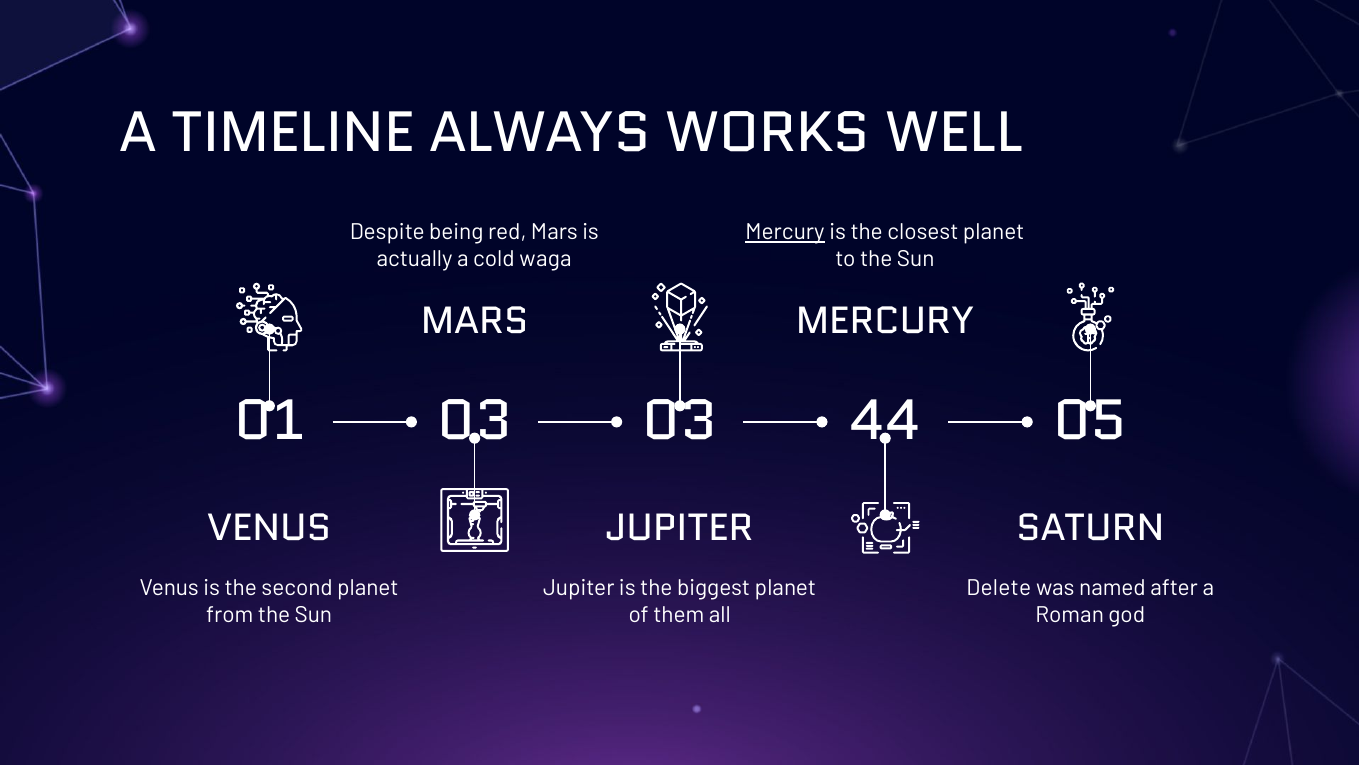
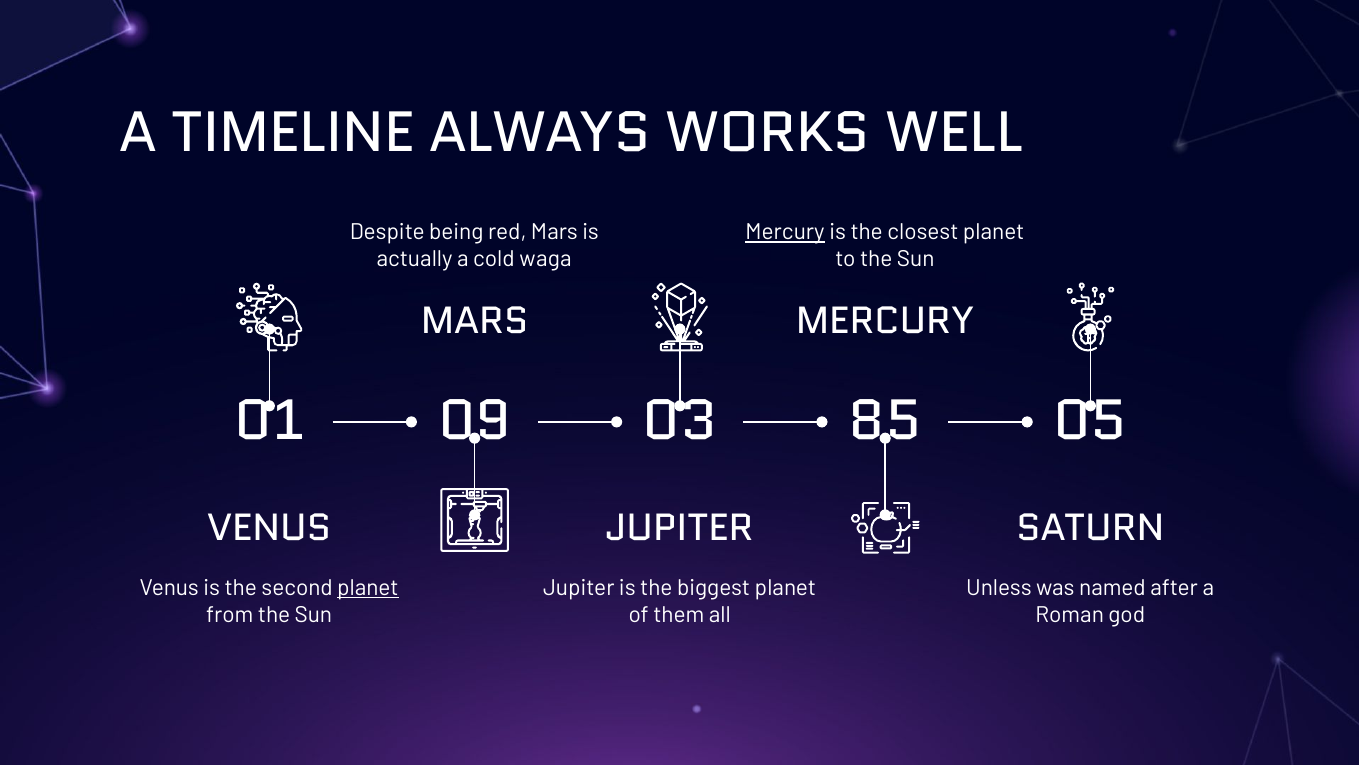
01 03: 03 -> 09
44: 44 -> 85
planet at (368, 587) underline: none -> present
Delete: Delete -> Unless
